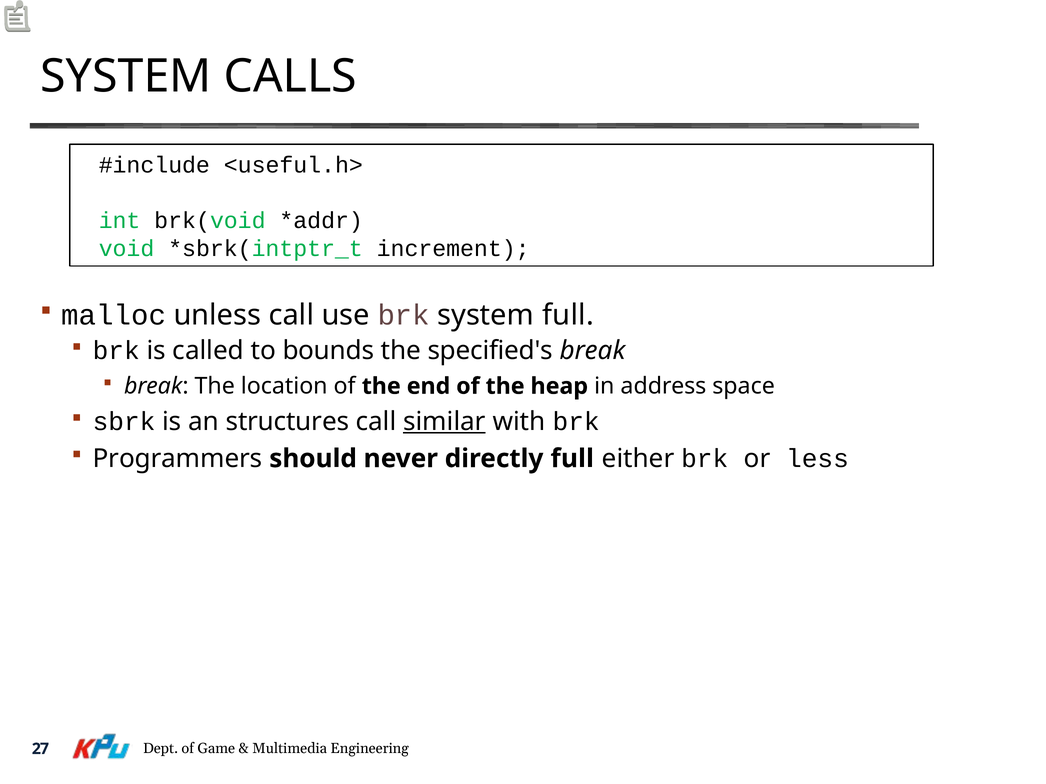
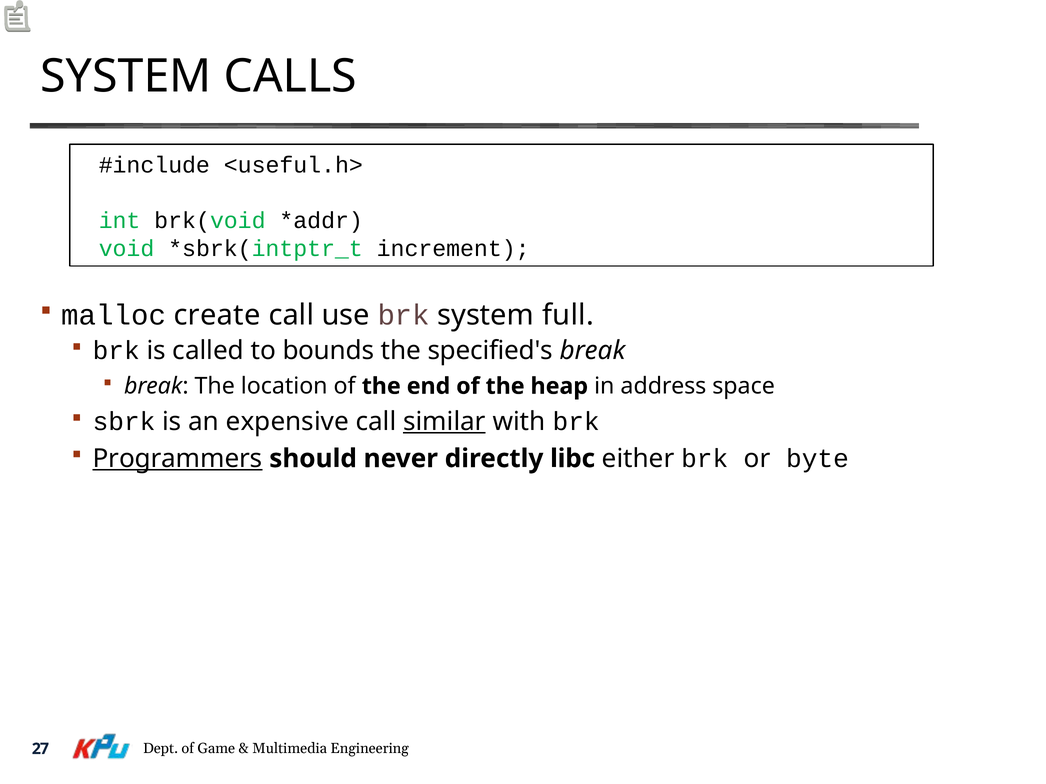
unless: unless -> create
structures: structures -> expensive
Programmers underline: none -> present
directly full: full -> libc
less: less -> byte
